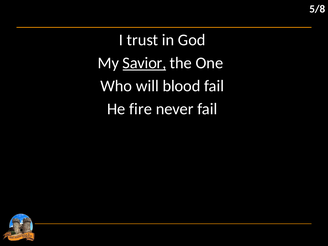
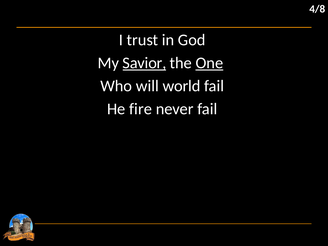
5/8: 5/8 -> 4/8
One underline: none -> present
blood: blood -> world
